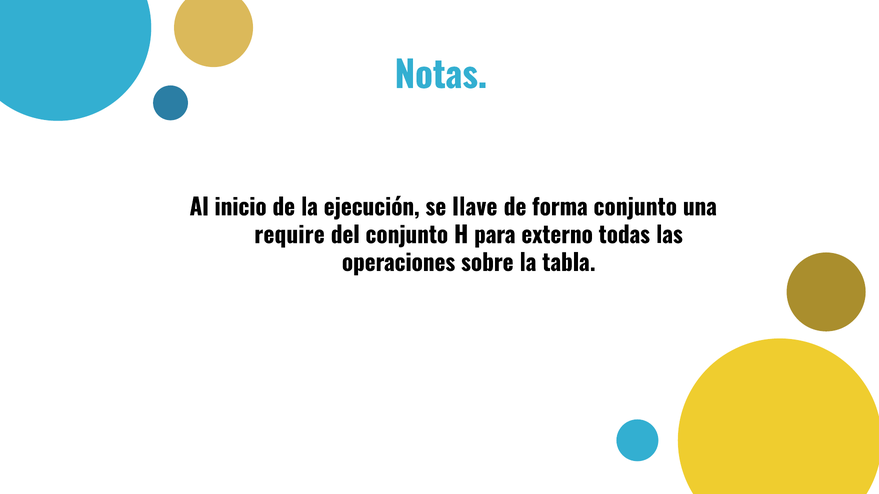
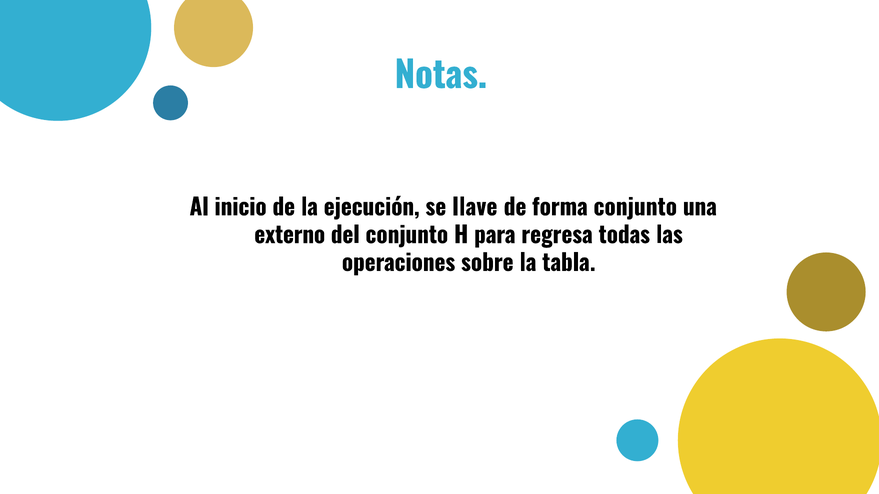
require: require -> externo
externo: externo -> regresa
